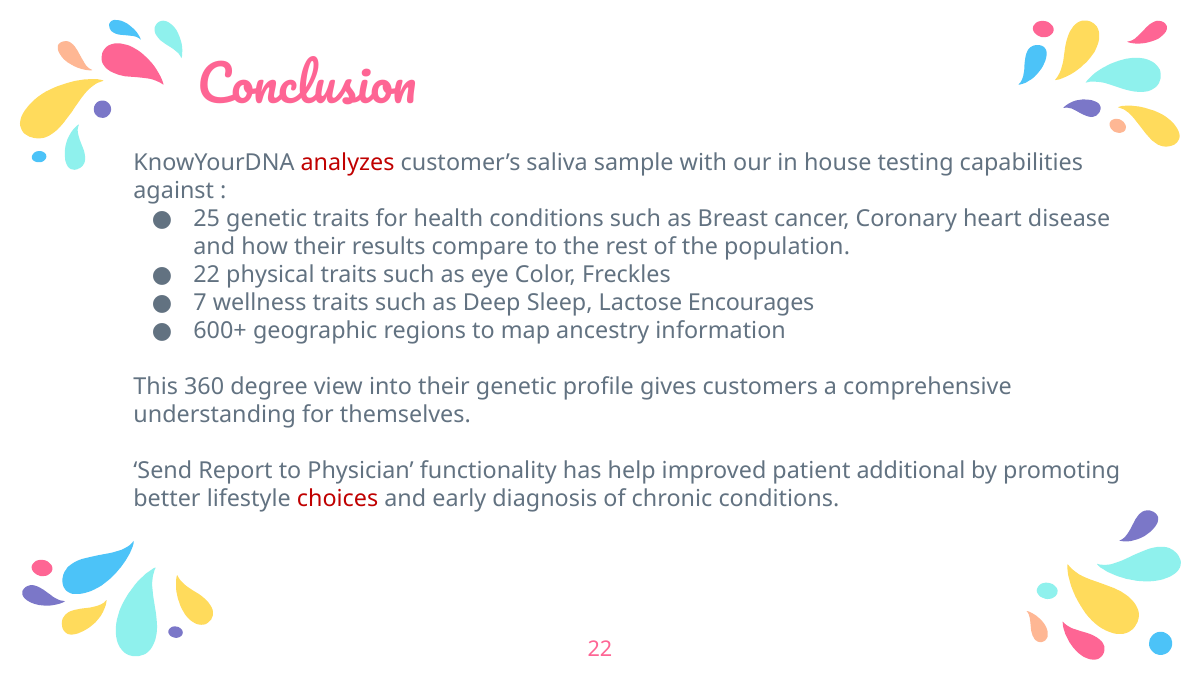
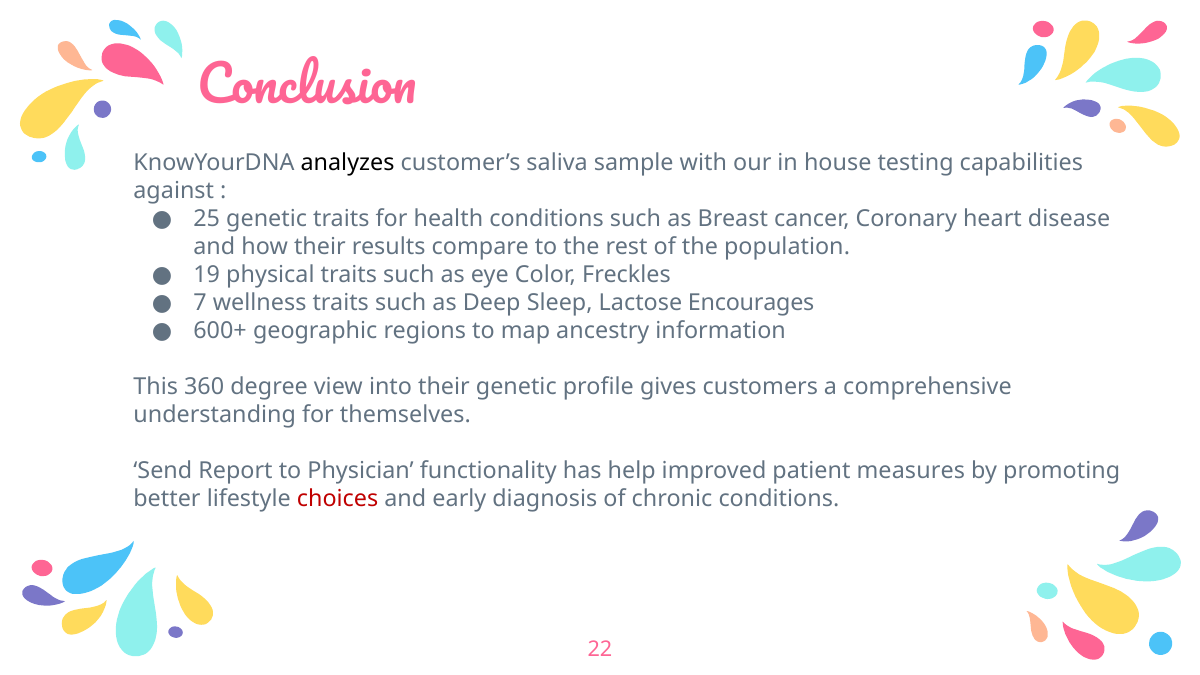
analyzes colour: red -> black
22 at (207, 275): 22 -> 19
additional: additional -> measures
